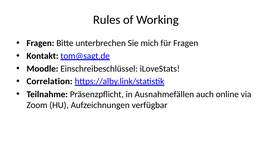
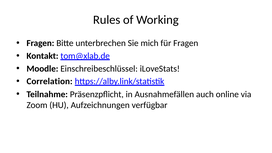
tom@sagt.de: tom@sagt.de -> tom@xlab.de
